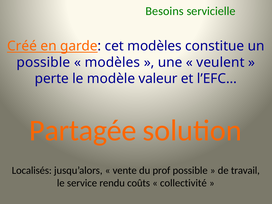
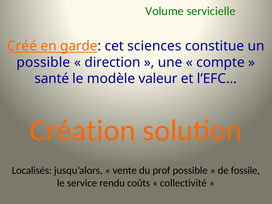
Besoins: Besoins -> Volume
cet modèles: modèles -> sciences
modèles at (112, 62): modèles -> direction
veulent: veulent -> compte
perte: perte -> santé
Partagée: Partagée -> Création
travail: travail -> fossile
